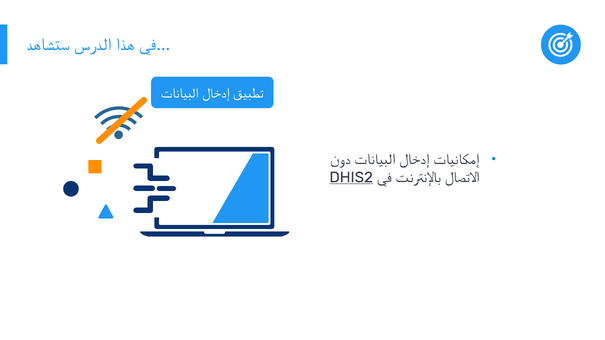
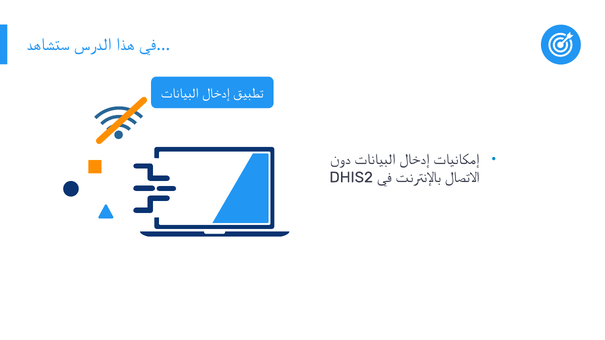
DHIS2 underline: present -> none
